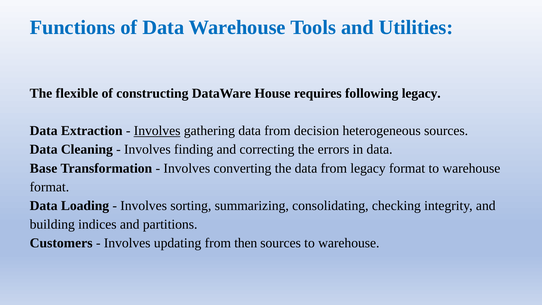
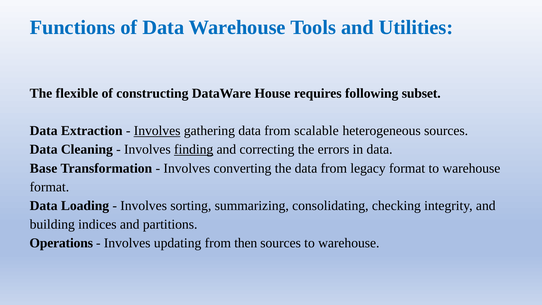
following legacy: legacy -> subset
decision: decision -> scalable
finding underline: none -> present
Customers: Customers -> Operations
